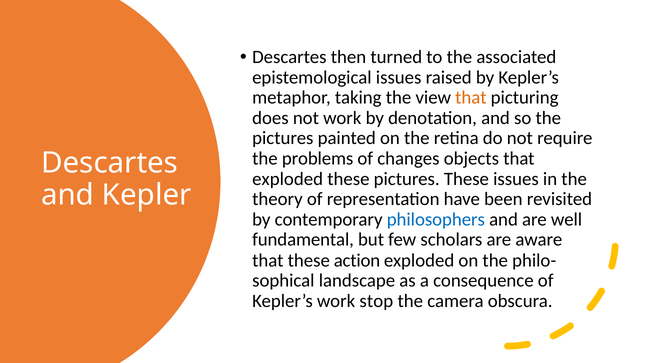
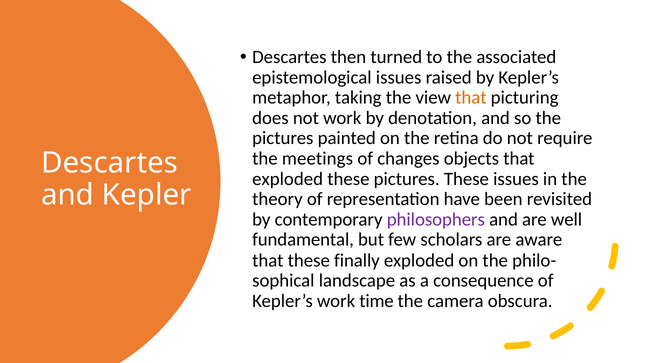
problems: problems -> meetings
philosophers colour: blue -> purple
action: action -> finally
stop: stop -> time
